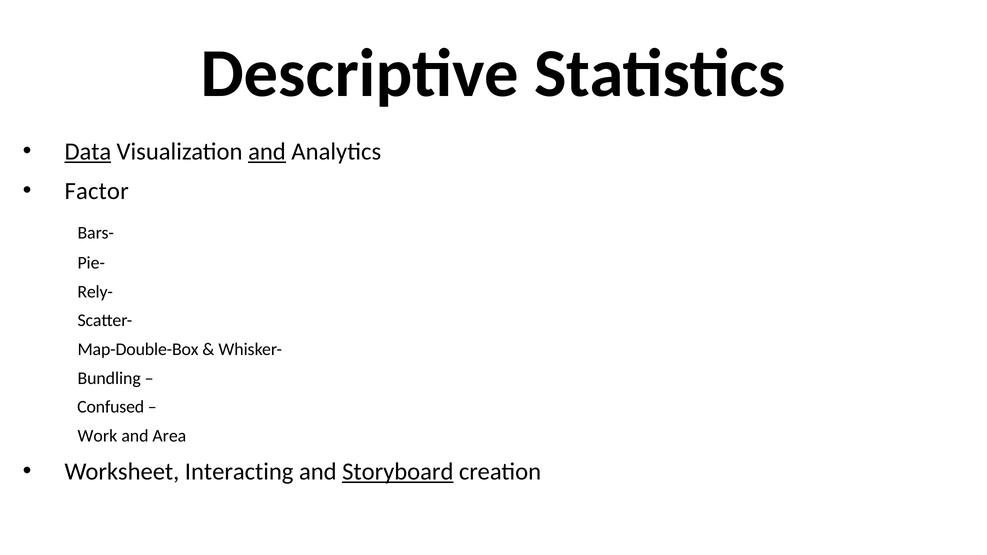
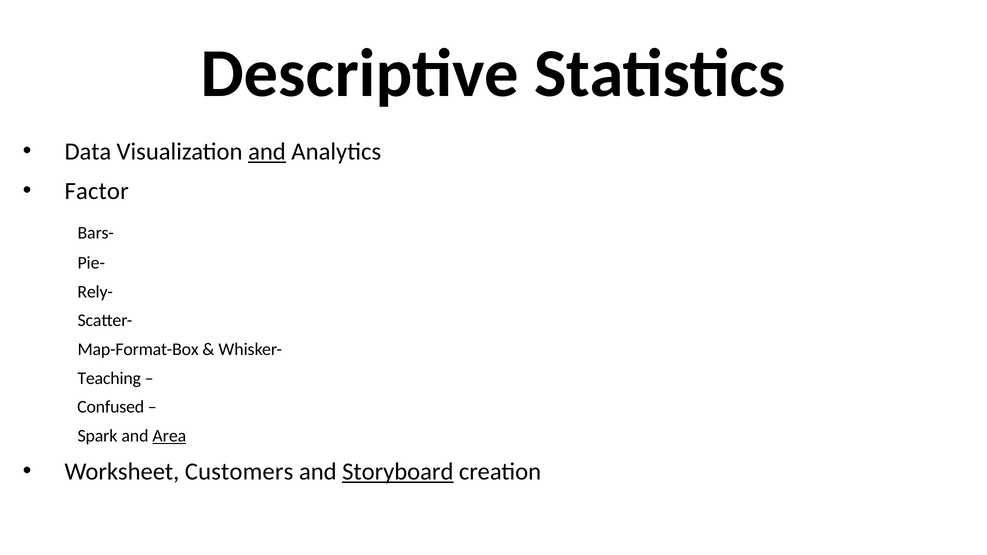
Data underline: present -> none
Map-Double-Box: Map-Double-Box -> Map-Format-Box
Bundling: Bundling -> Teaching
Work: Work -> Spark
Area underline: none -> present
Interacting: Interacting -> Customers
